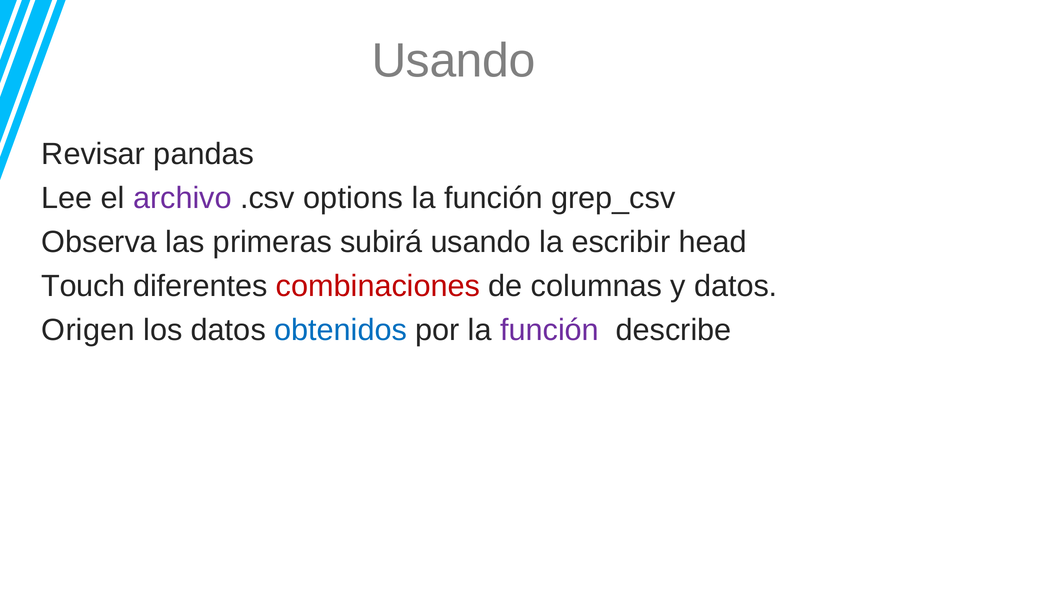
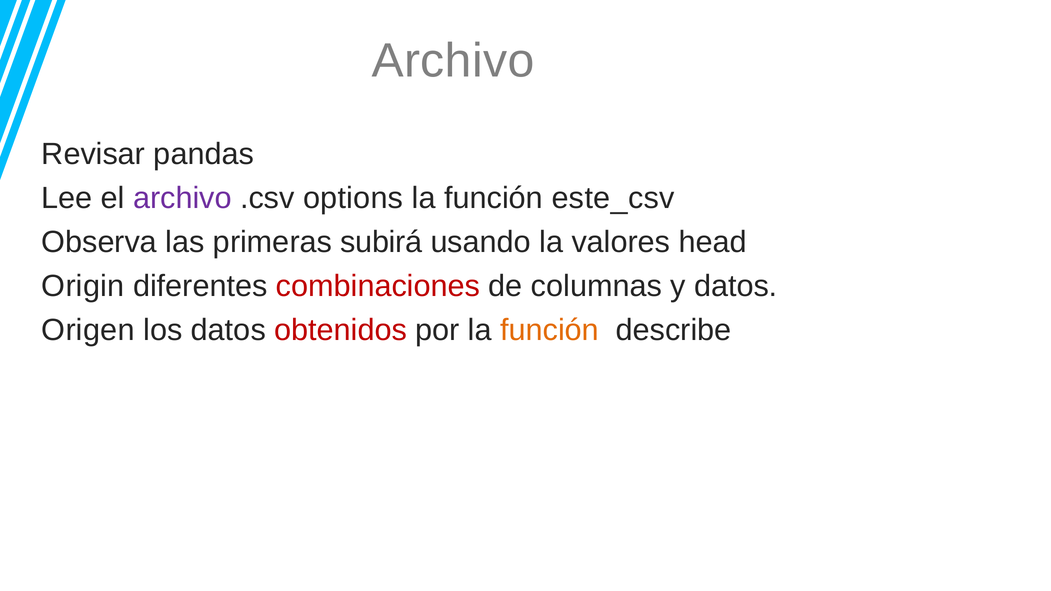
Usando at (453, 61): Usando -> Archivo
grep_csv: grep_csv -> este_csv
escribir: escribir -> valores
Touch: Touch -> Origin
obtenidos colour: blue -> red
función at (550, 330) colour: purple -> orange
